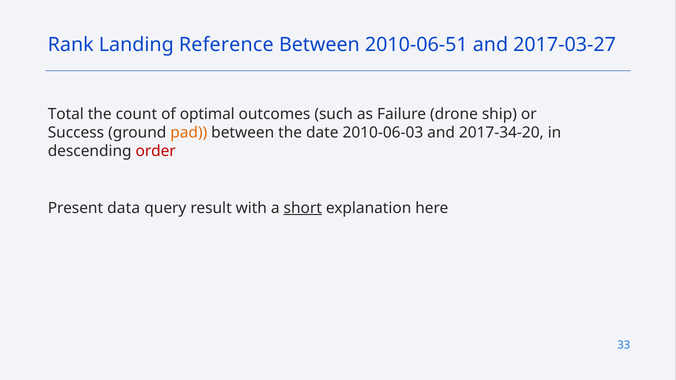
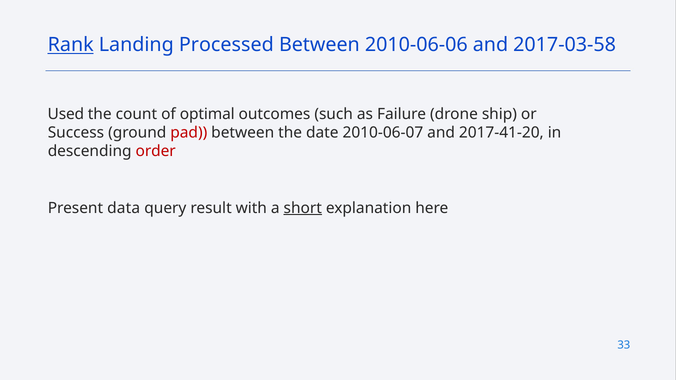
Rank underline: none -> present
Reference: Reference -> Processed
2010-06-51: 2010-06-51 -> 2010-06-06
2017-03-27: 2017-03-27 -> 2017-03-58
Total: Total -> Used
pad colour: orange -> red
2010-06-03: 2010-06-03 -> 2010-06-07
2017-34-20: 2017-34-20 -> 2017-41-20
